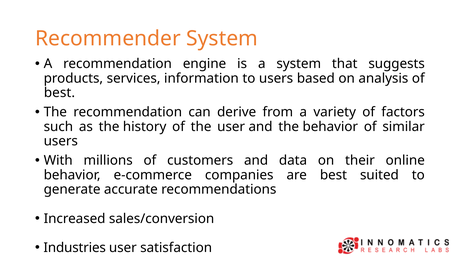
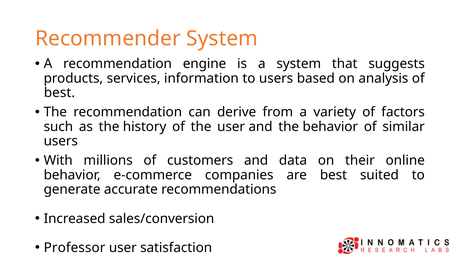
Industries: Industries -> Professor
